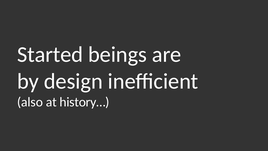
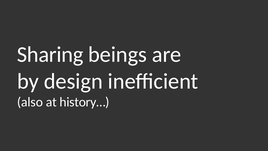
Started: Started -> Sharing
